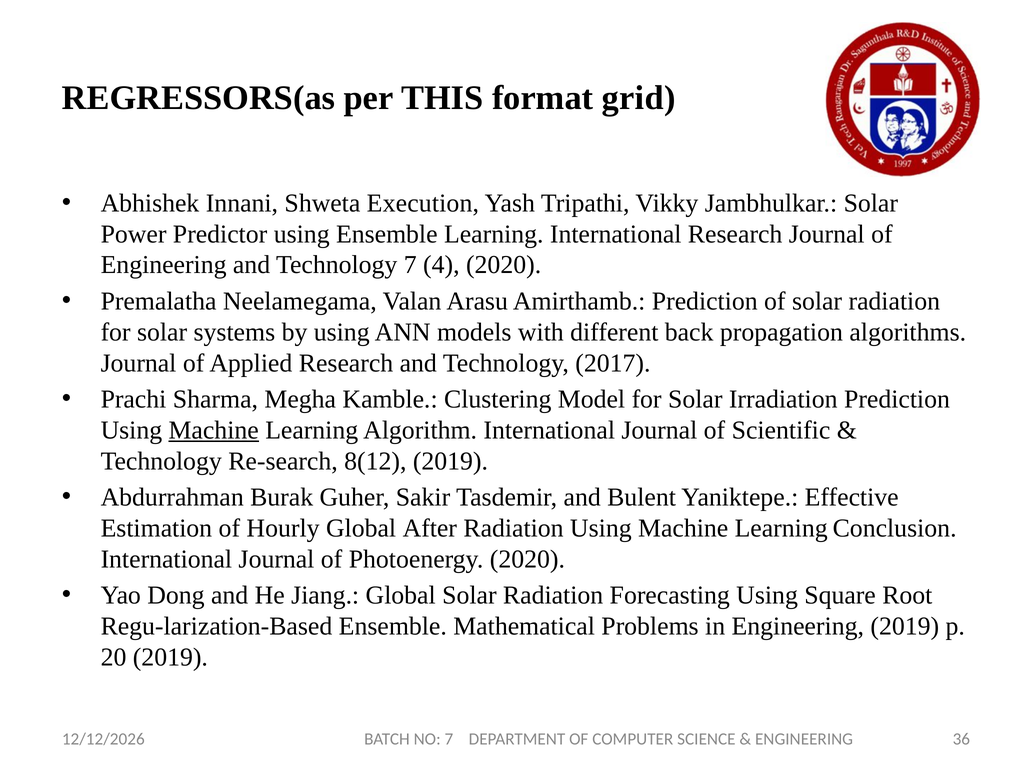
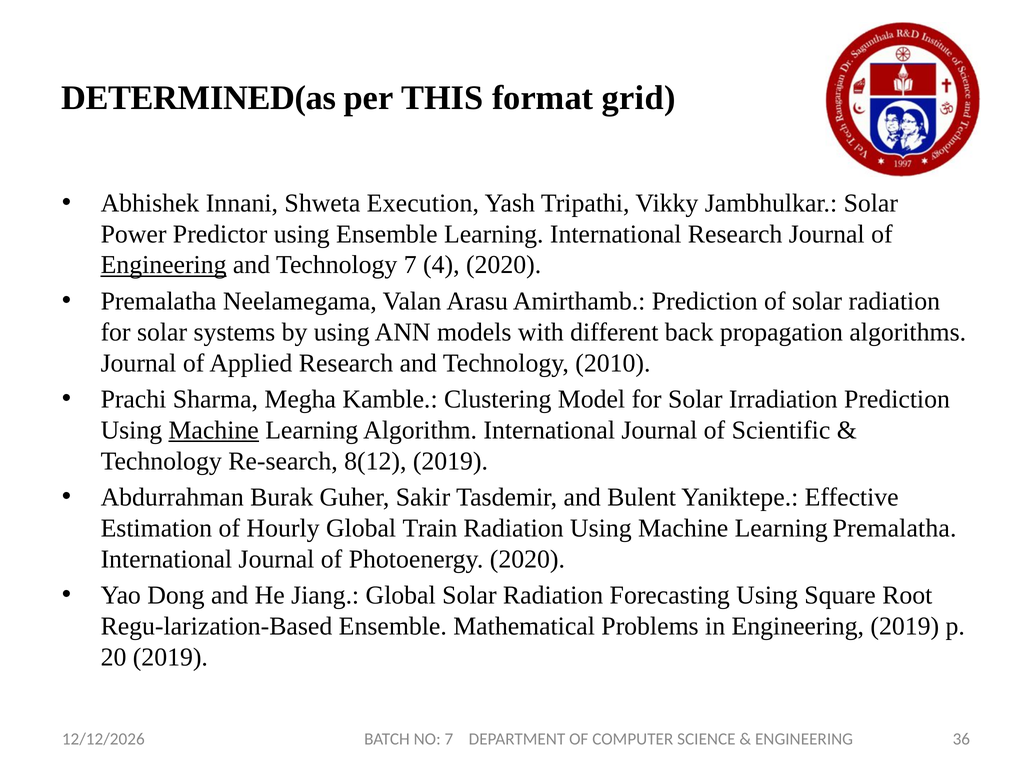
REGRESSORS(as: REGRESSORS(as -> DETERMINED(as
Engineering at (164, 265) underline: none -> present
2017: 2017 -> 2010
After: After -> Train
Learning Conclusion: Conclusion -> Premalatha
